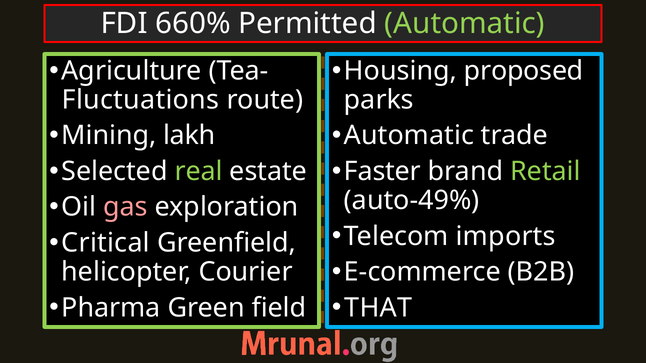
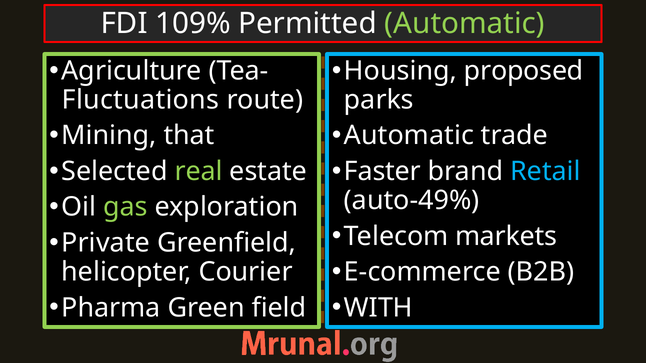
660%: 660% -> 109%
lakh: lakh -> that
Retail colour: light green -> light blue
gas colour: pink -> light green
imports: imports -> markets
Critical: Critical -> Private
THAT: THAT -> WITH
